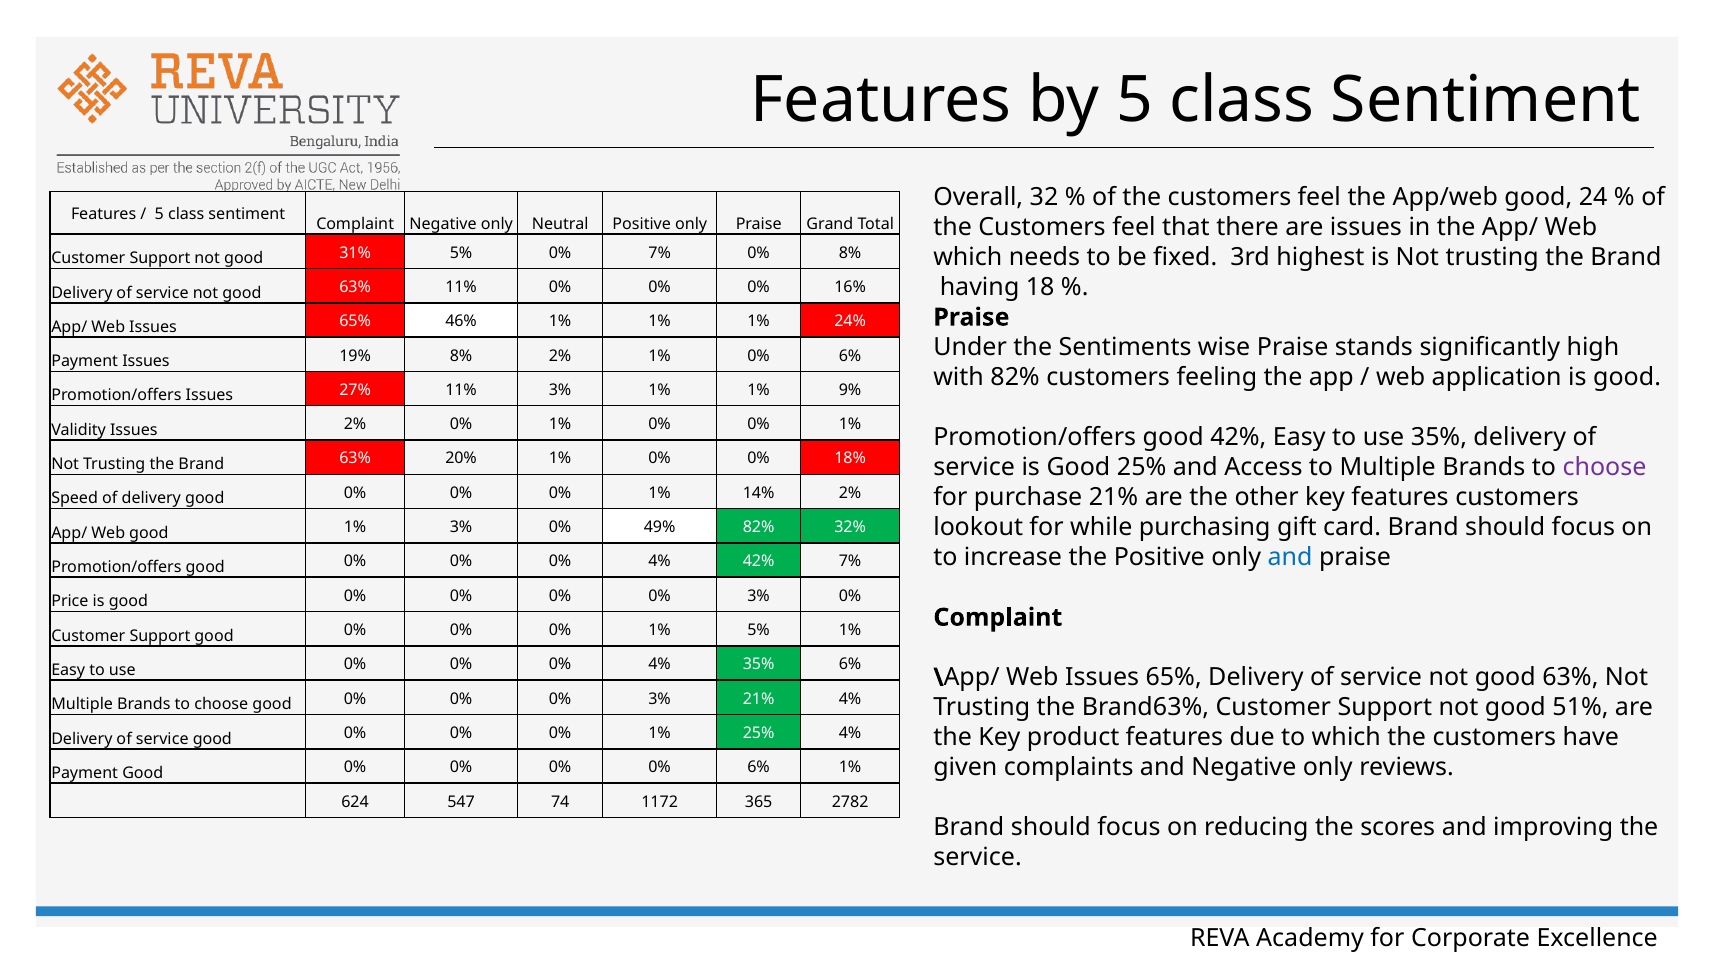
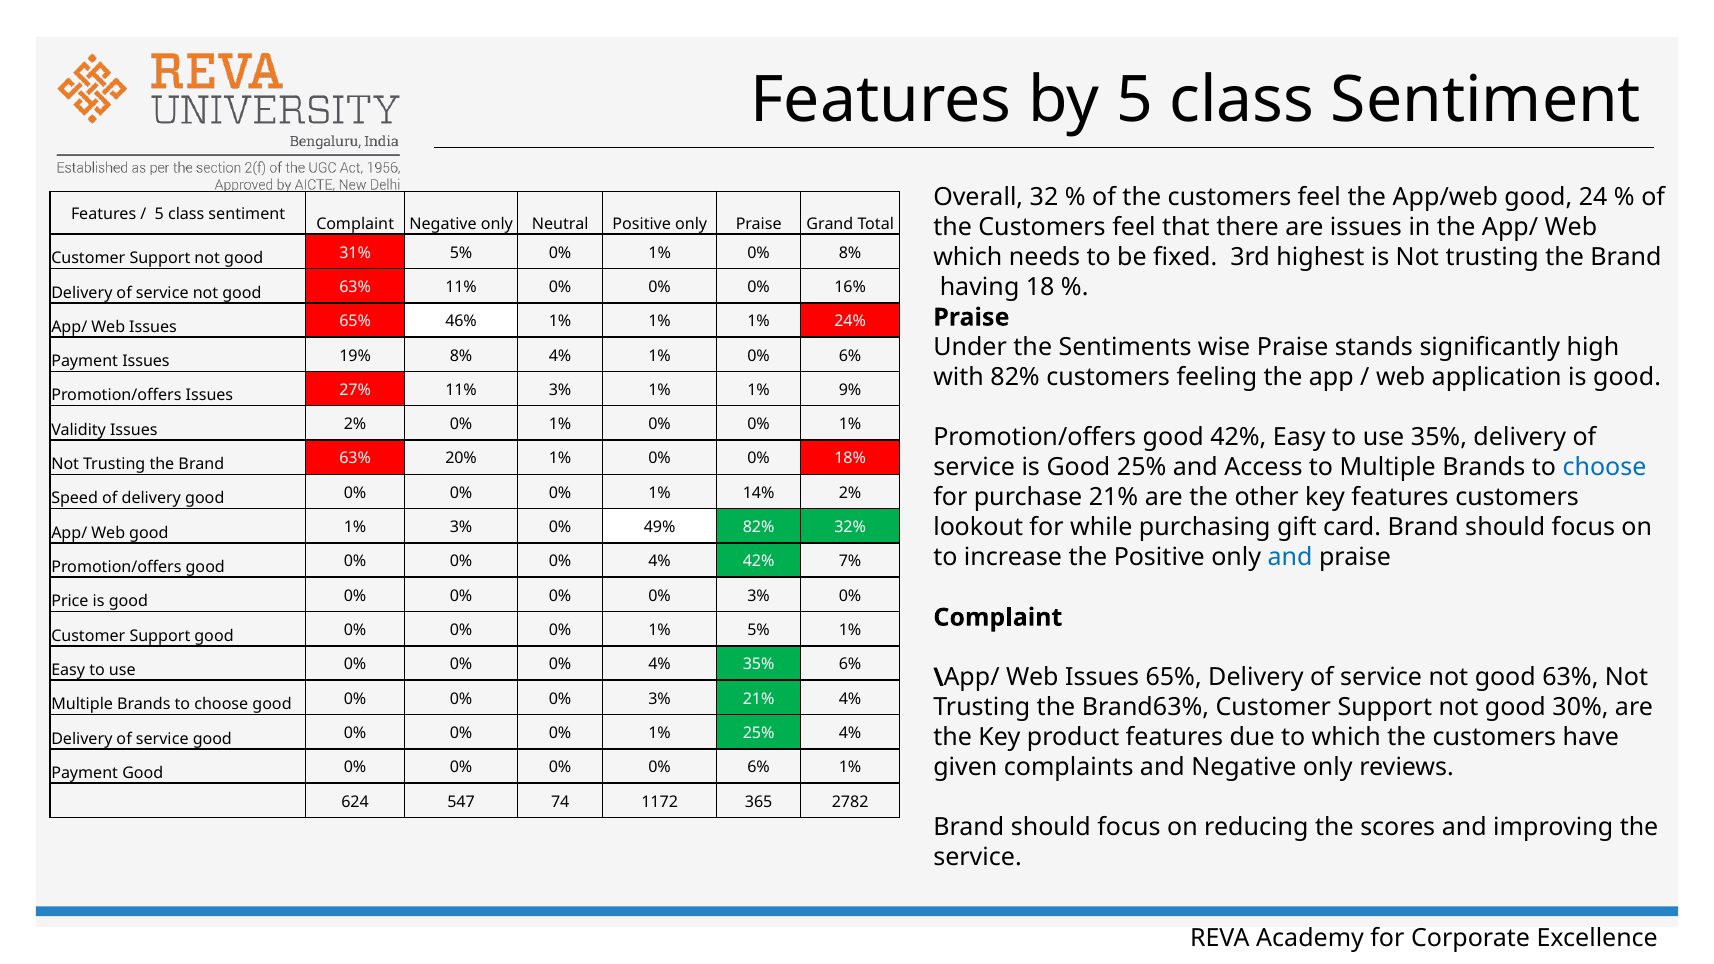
5% 0% 7%: 7% -> 1%
8% 2%: 2% -> 4%
choose at (1604, 467) colour: purple -> blue
51%: 51% -> 30%
